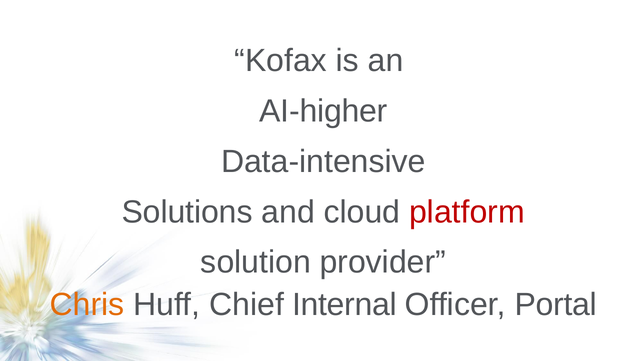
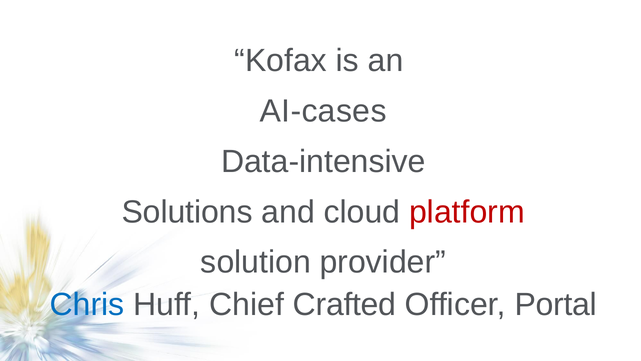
AI-higher: AI-higher -> AI-cases
Chris colour: orange -> blue
Internal: Internal -> Crafted
